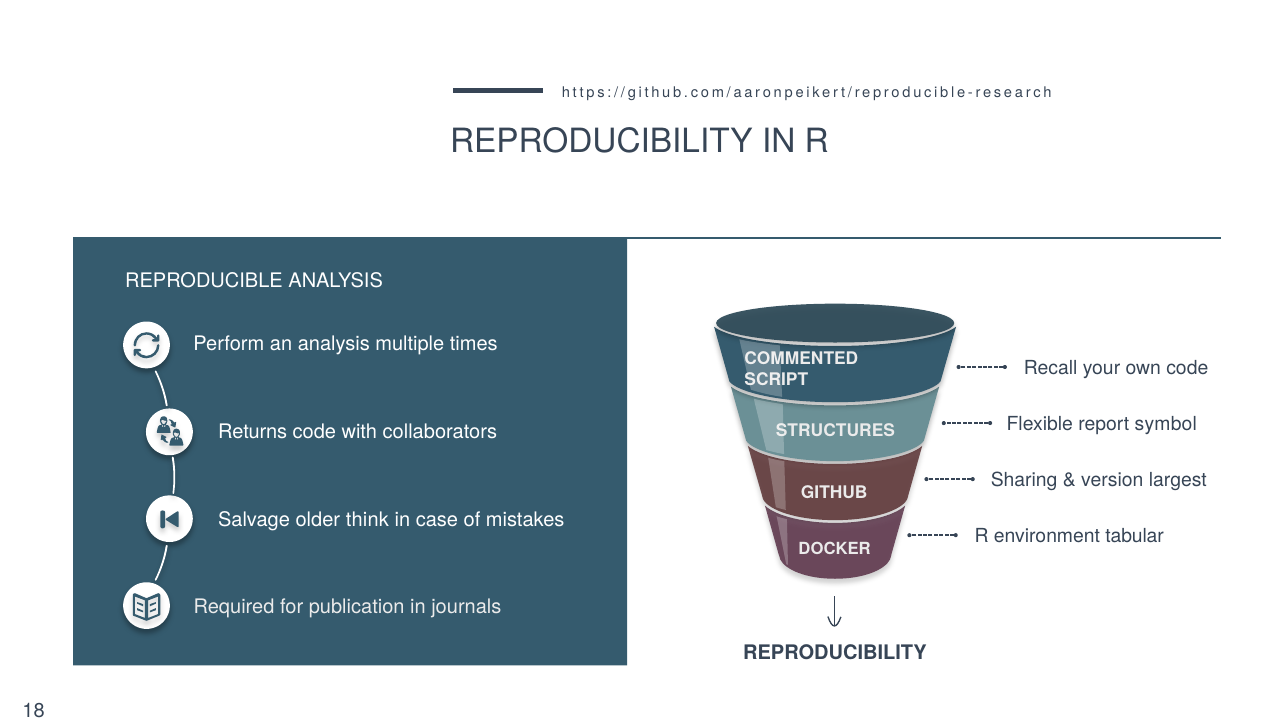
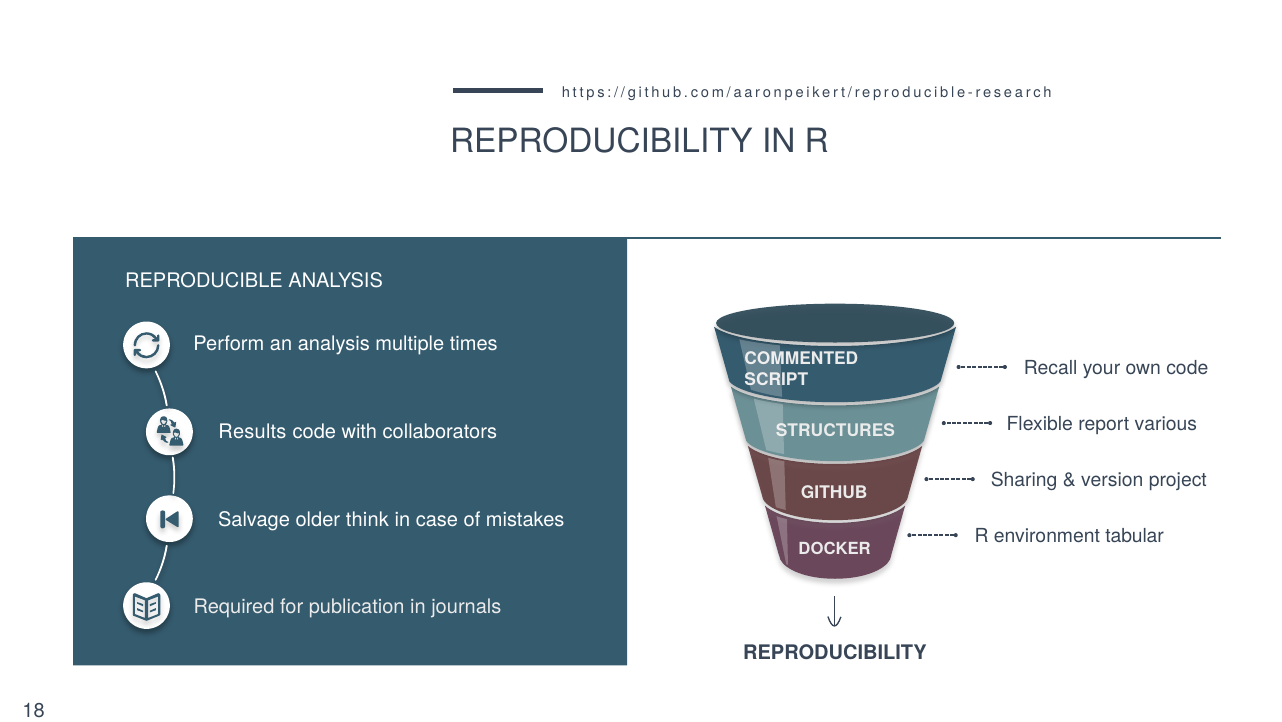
symbol: symbol -> various
Returns: Returns -> Results
largest: largest -> project
